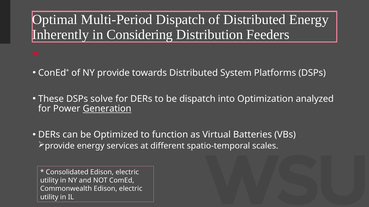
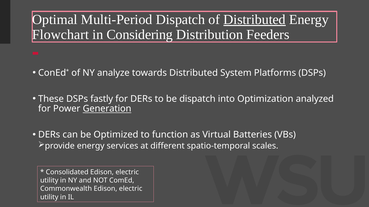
Distributed at (255, 20) underline: none -> present
Inherently: Inherently -> Flowchart
NY provide: provide -> analyze
solve: solve -> fastly
